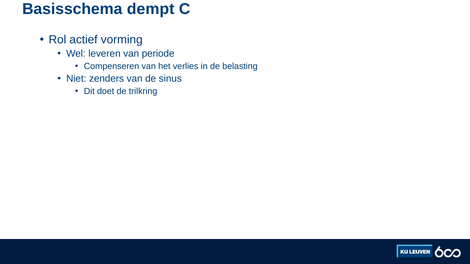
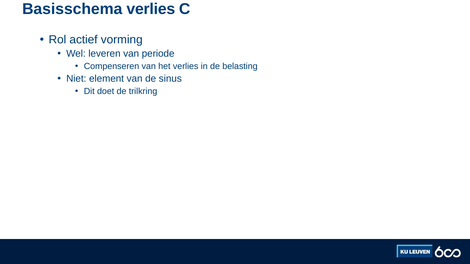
Basisschema dempt: dempt -> verlies
zenders: zenders -> element
